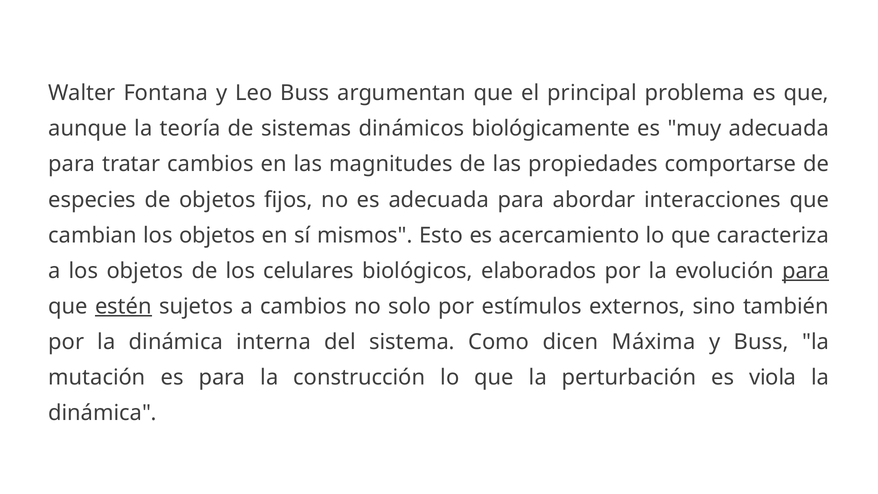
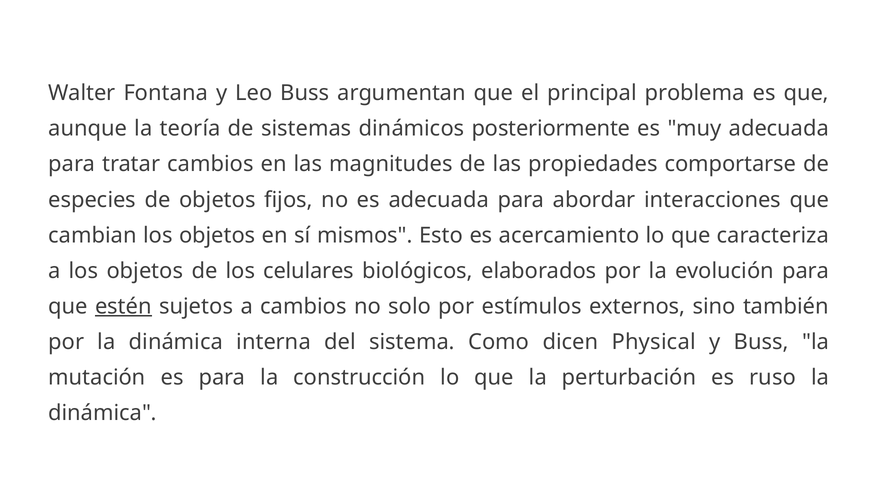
biológicamente: biológicamente -> posteriormente
para at (806, 271) underline: present -> none
Máxima: Máxima -> Physical
viola: viola -> ruso
